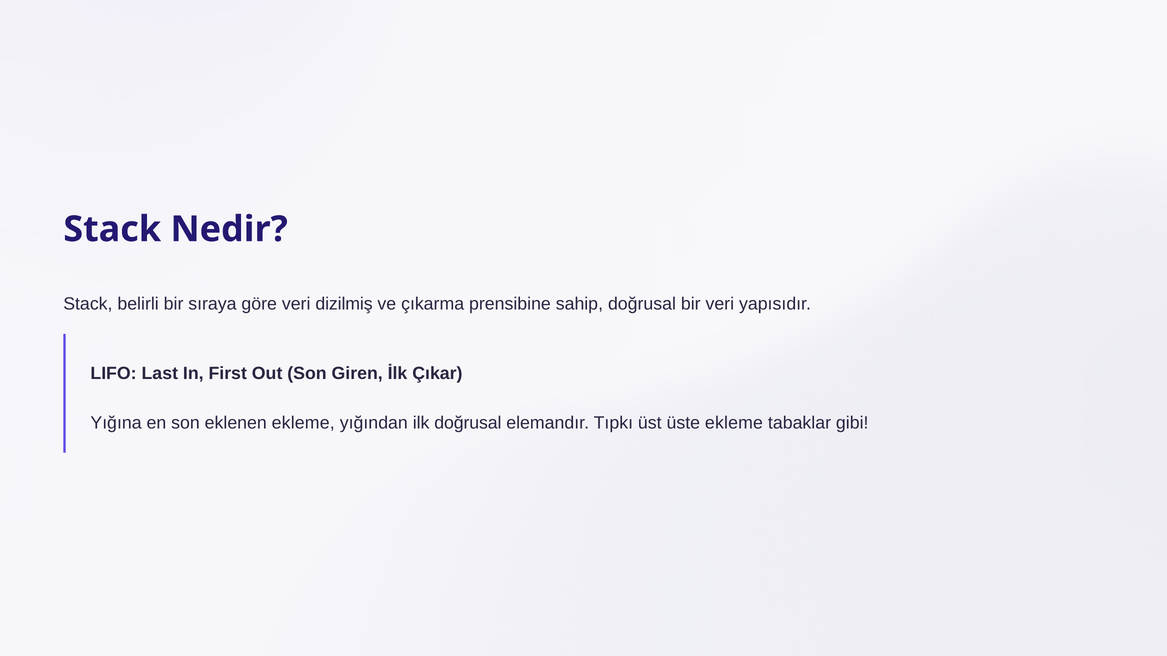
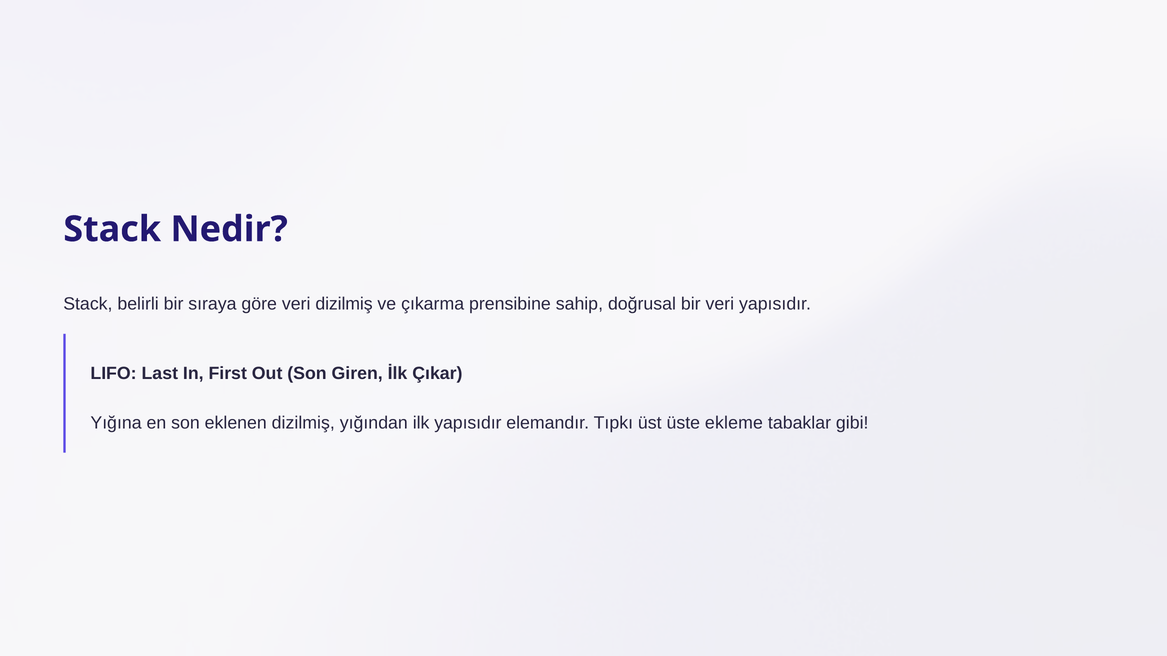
eklenen ekleme: ekleme -> dizilmiş
ilk doğrusal: doğrusal -> yapısıdır
